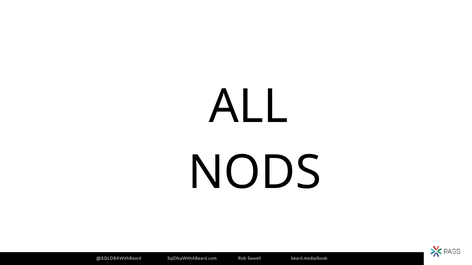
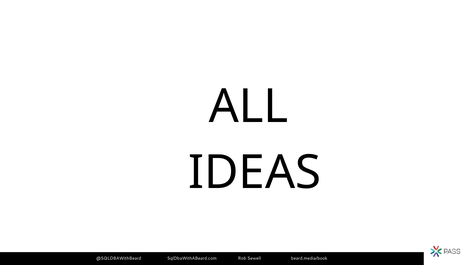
NODS: NODS -> IDEAS
